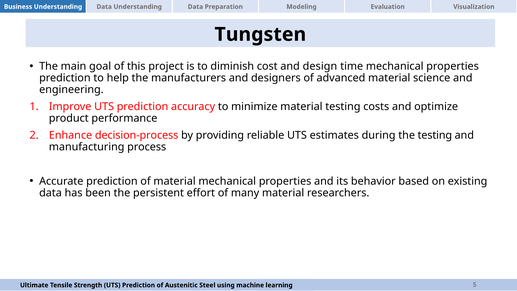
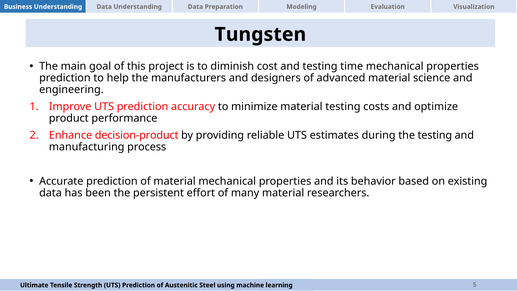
and design: design -> testing
decision-process: decision-process -> decision-product
